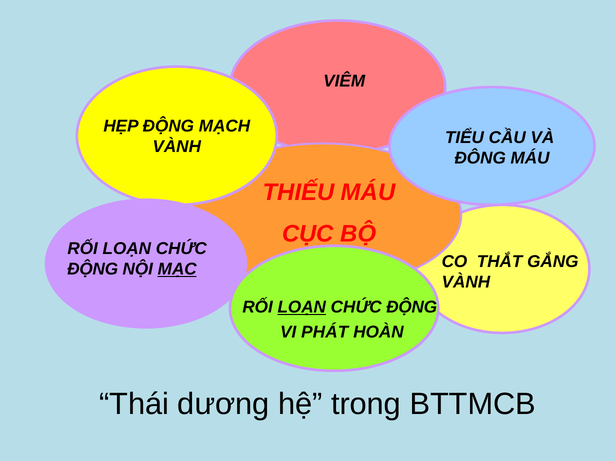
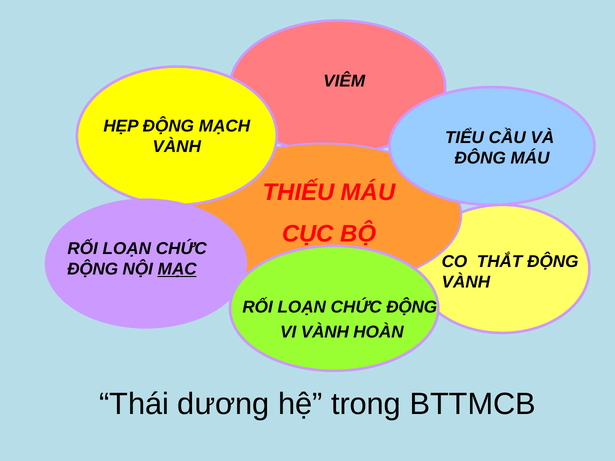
THẮT GẮNG: GẮNG -> ĐỘNG
LOẠN at (302, 307) underline: present -> none
VI PHÁT: PHÁT -> VÀNH
